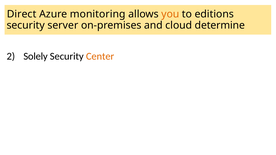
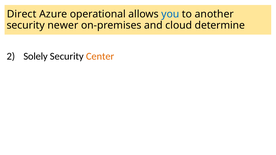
monitoring: monitoring -> operational
you colour: orange -> blue
editions: editions -> another
server: server -> newer
